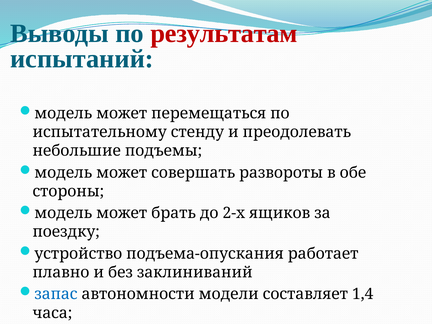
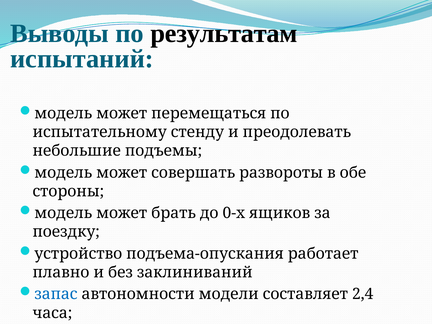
результатам colour: red -> black
2-х: 2-х -> 0-х
1,4: 1,4 -> 2,4
